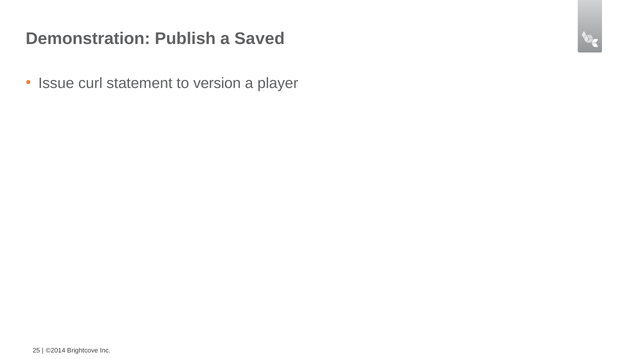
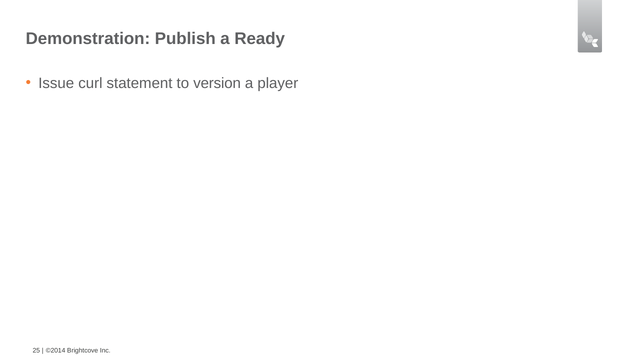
Saved: Saved -> Ready
